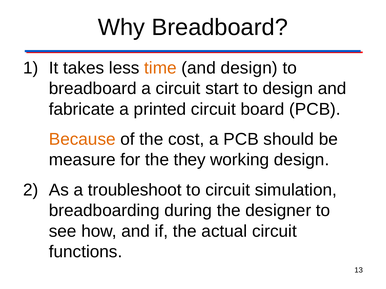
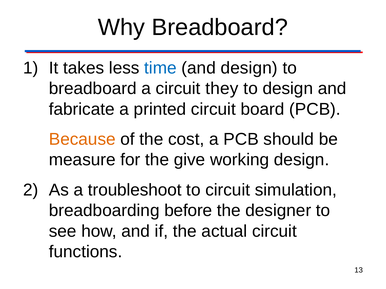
time colour: orange -> blue
start: start -> they
they: they -> give
during: during -> before
